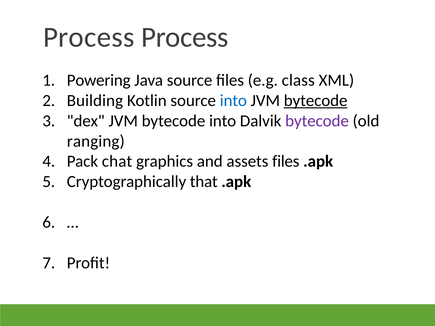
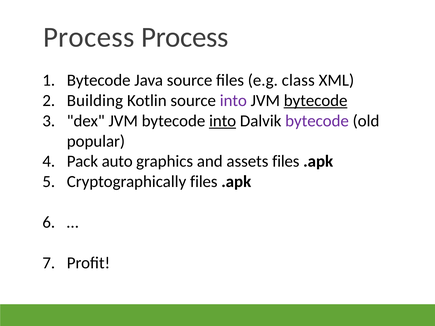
Powering at (99, 80): Powering -> Bytecode
into at (233, 101) colour: blue -> purple
into at (223, 121) underline: none -> present
ranging: ranging -> popular
chat: chat -> auto
Cryptographically that: that -> files
